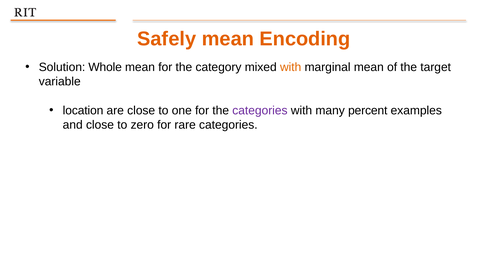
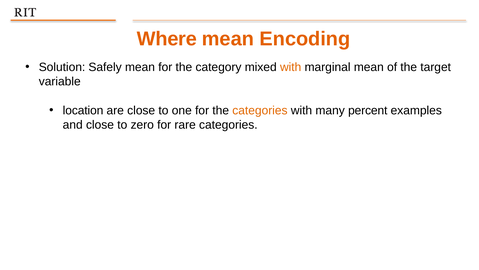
Safely: Safely -> Where
Whole: Whole -> Safely
categories at (260, 110) colour: purple -> orange
